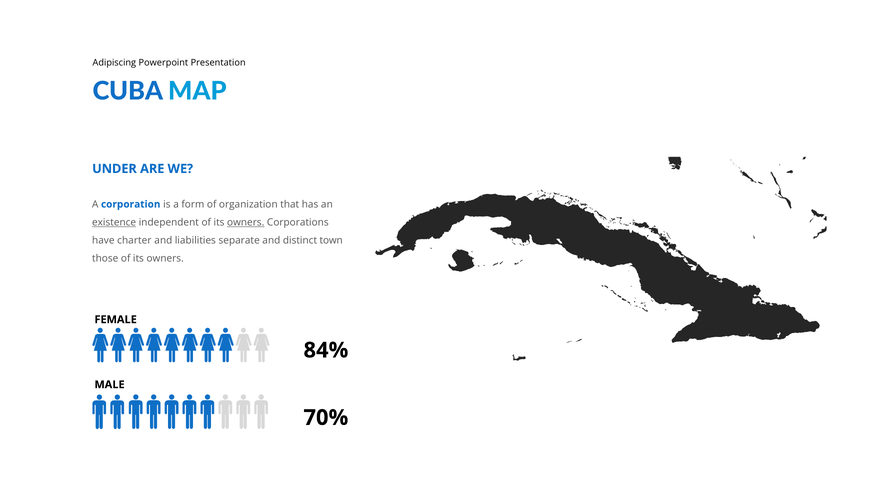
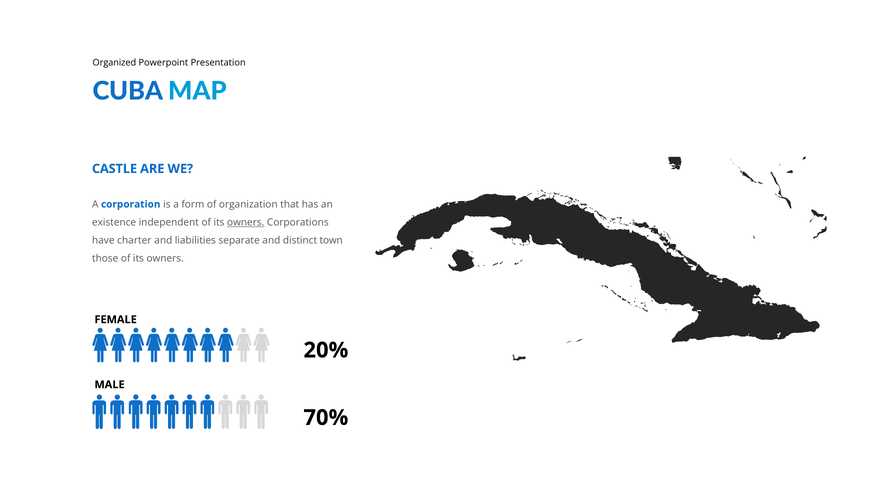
Adipiscing: Adipiscing -> Organized
UNDER: UNDER -> CASTLE
existence underline: present -> none
84%: 84% -> 20%
